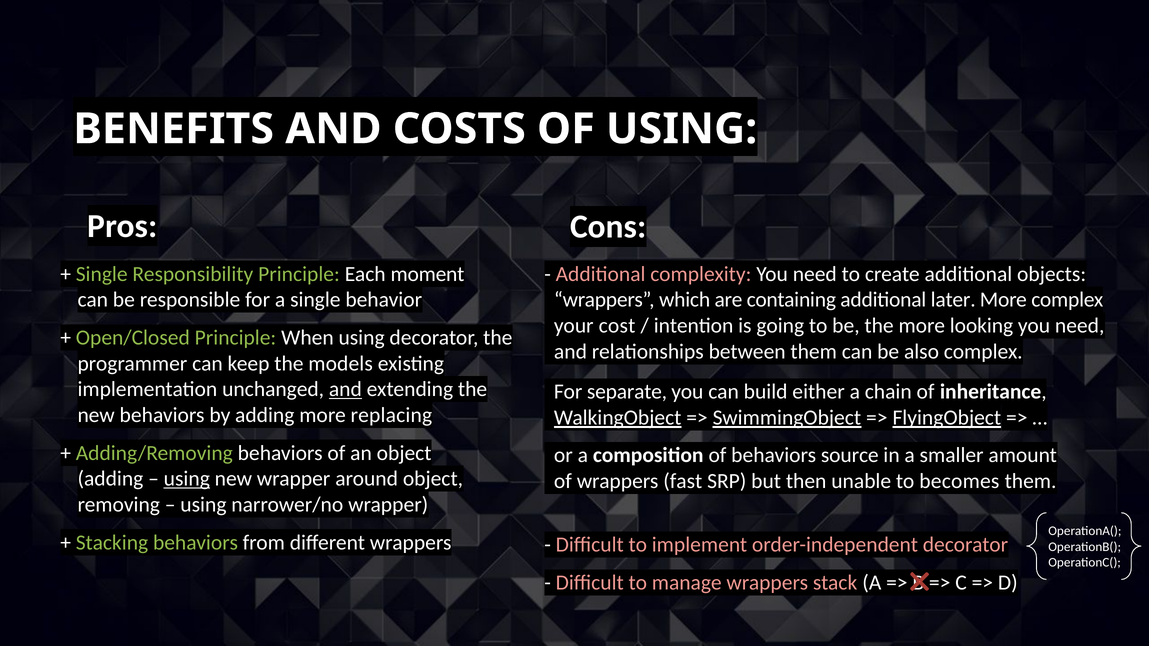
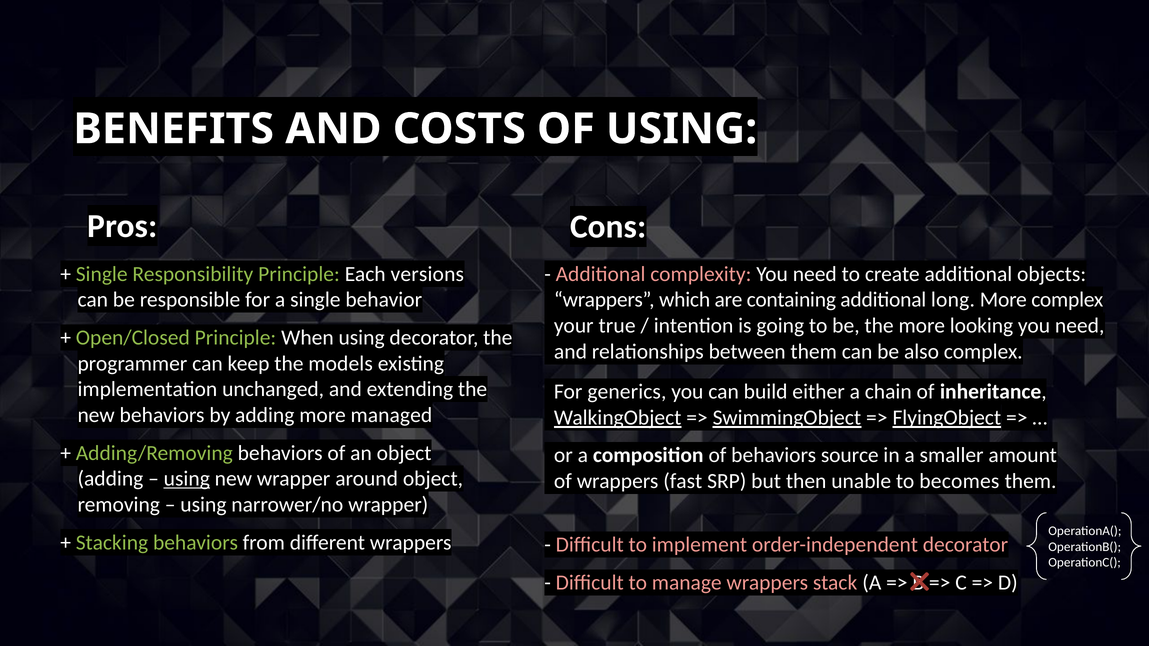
moment: moment -> versions
later: later -> long
cost: cost -> true
and at (345, 389) underline: present -> none
separate: separate -> generics
replacing: replacing -> managed
